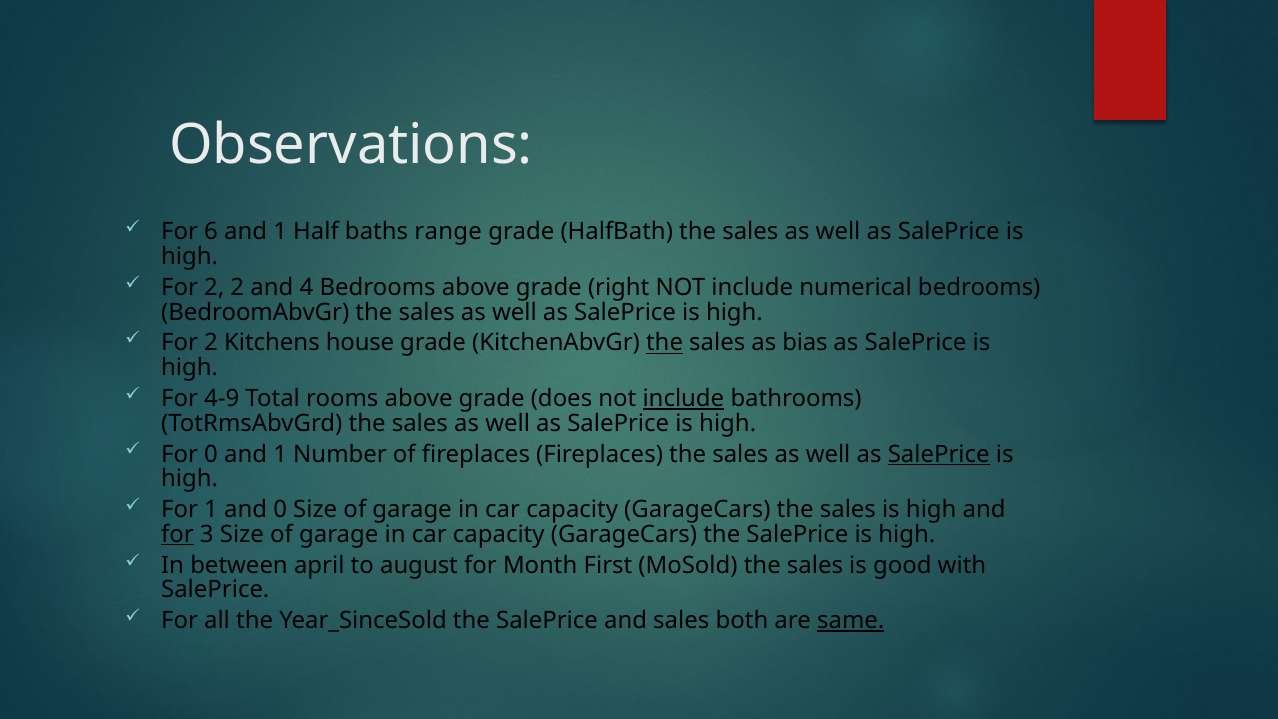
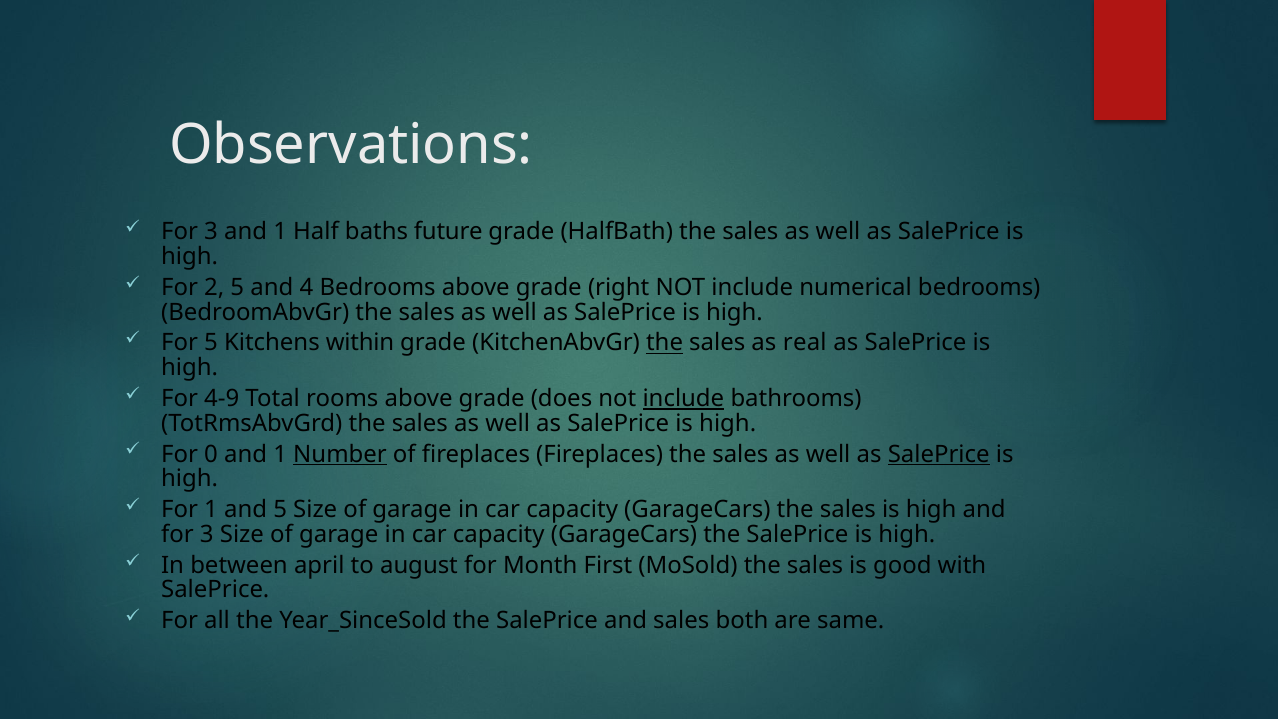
6 at (211, 232): 6 -> 3
range: range -> future
2 2: 2 -> 5
2 at (211, 343): 2 -> 5
house: house -> within
bias: bias -> real
Number underline: none -> present
and 0: 0 -> 5
for at (178, 534) underline: present -> none
same underline: present -> none
